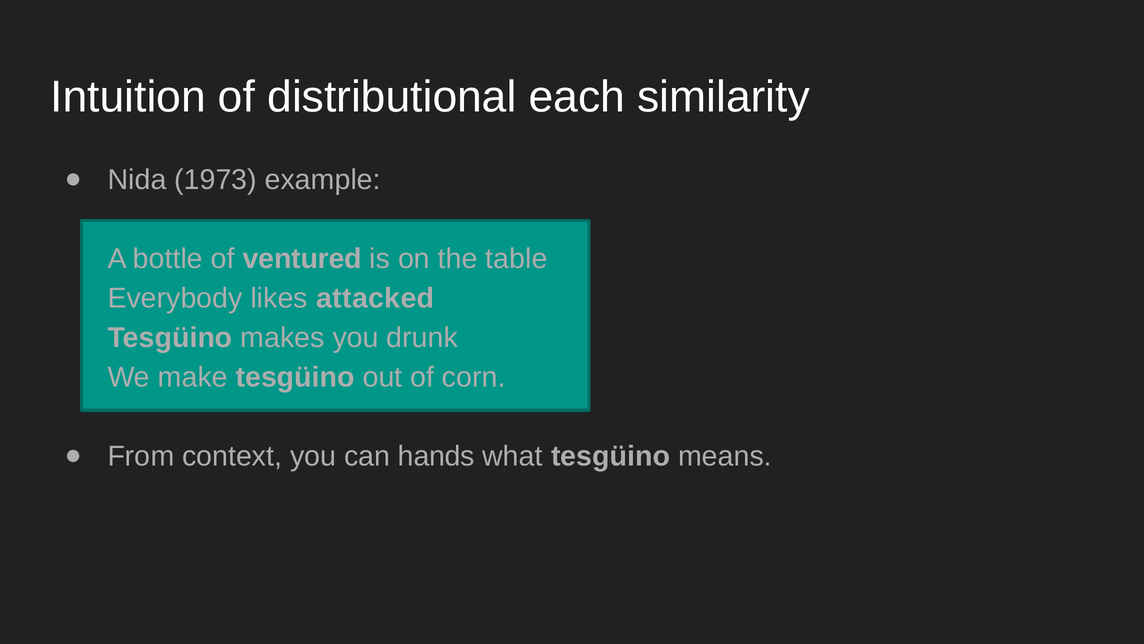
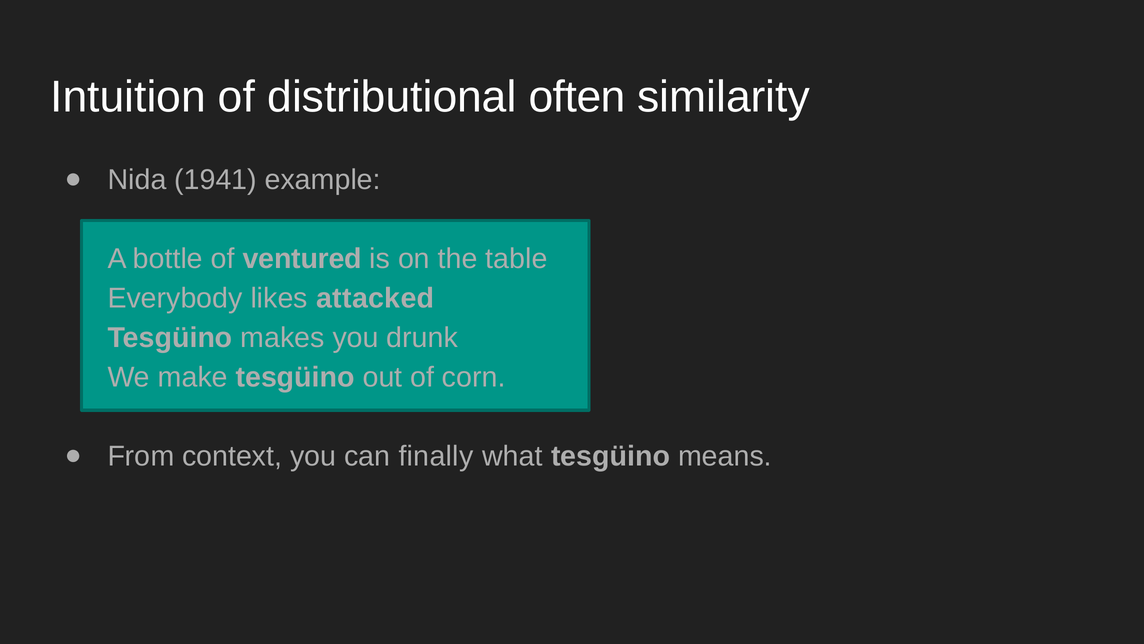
each: each -> often
1973: 1973 -> 1941
hands: hands -> finally
